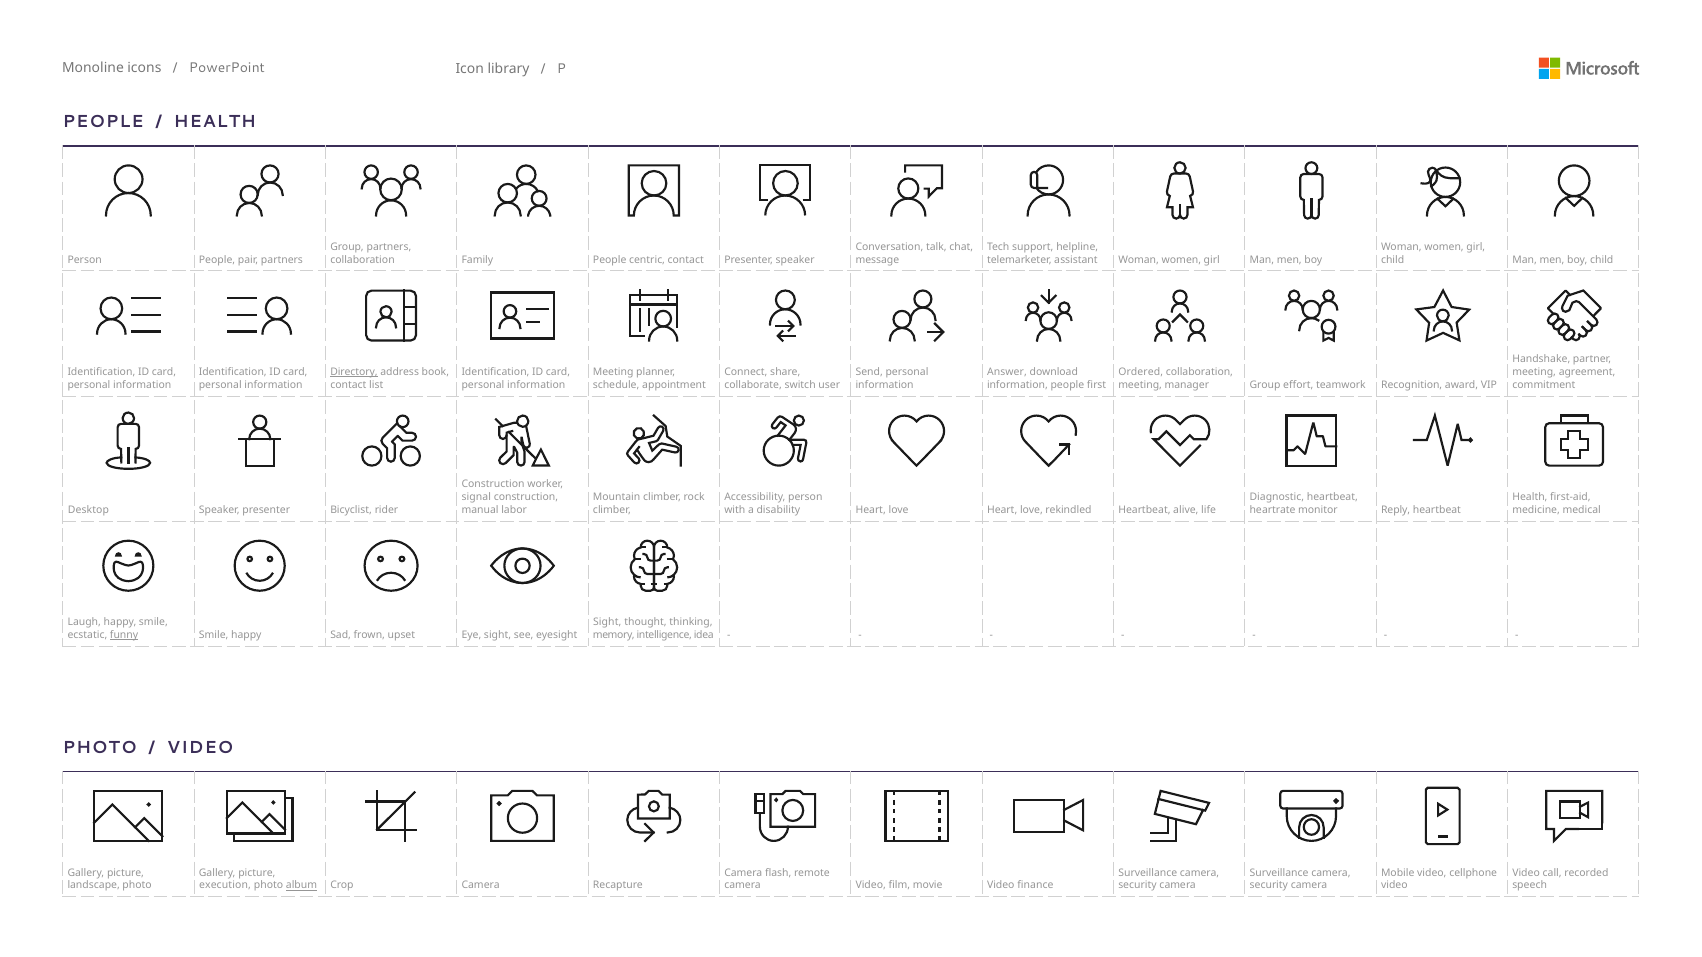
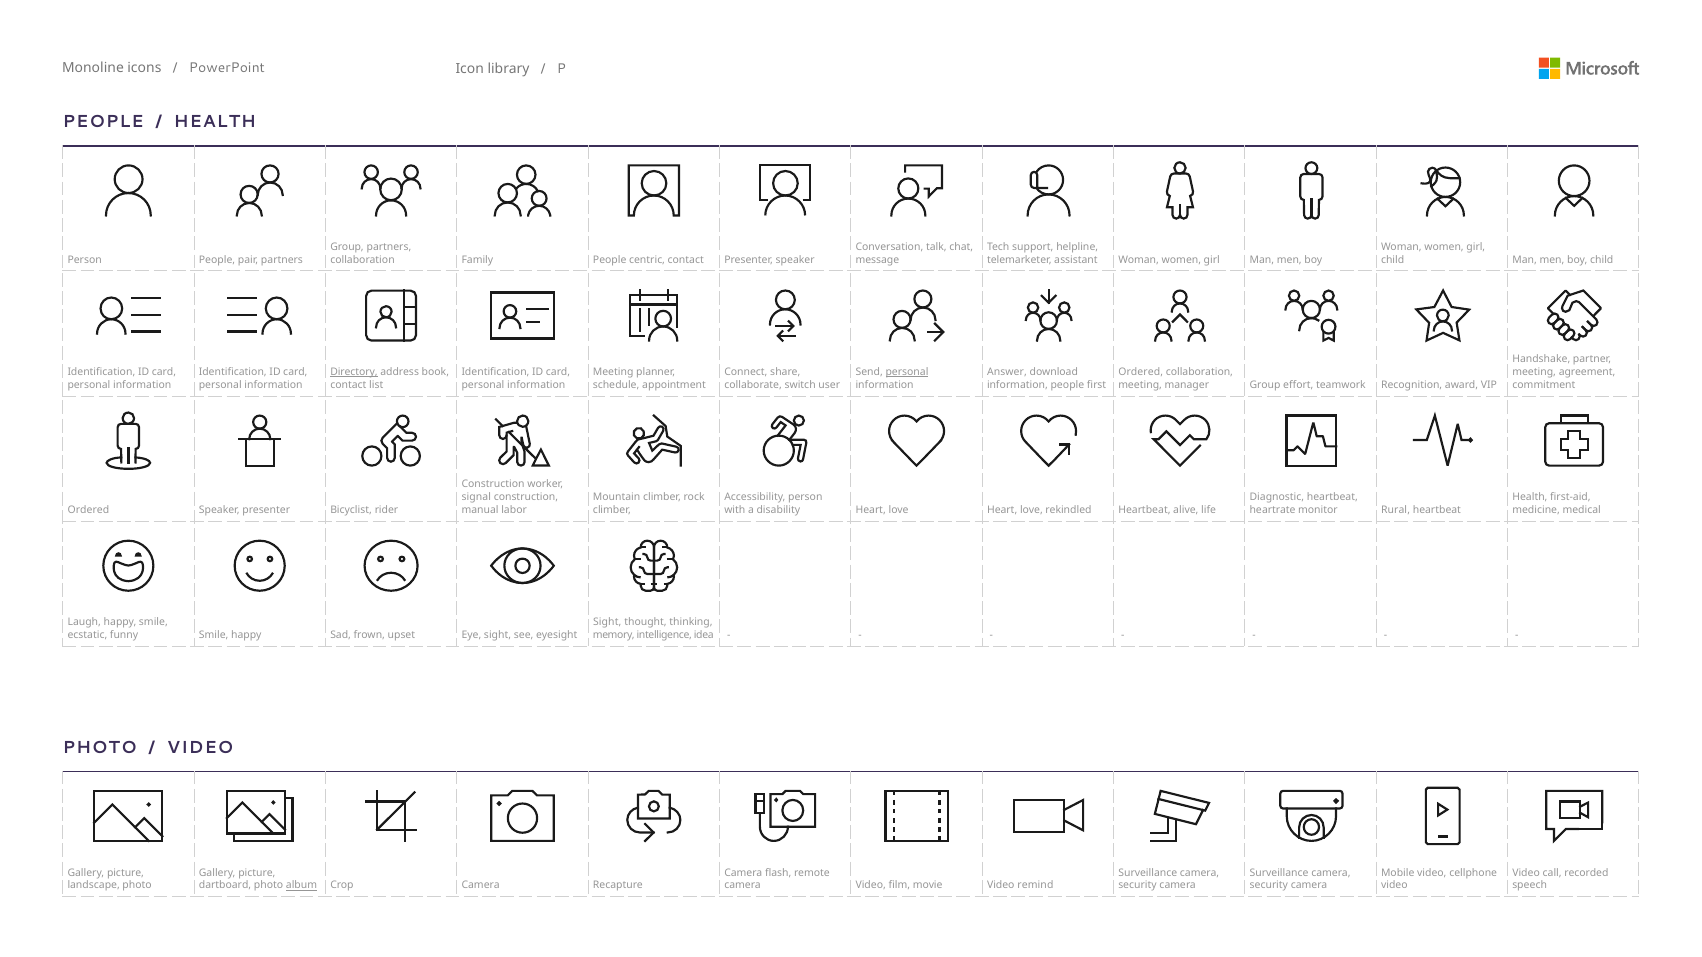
personal at (907, 372) underline: none -> present
Desktop at (88, 510): Desktop -> Ordered
Reply: Reply -> Rural
funny underline: present -> none
execution: execution -> dartboard
finance: finance -> remind
